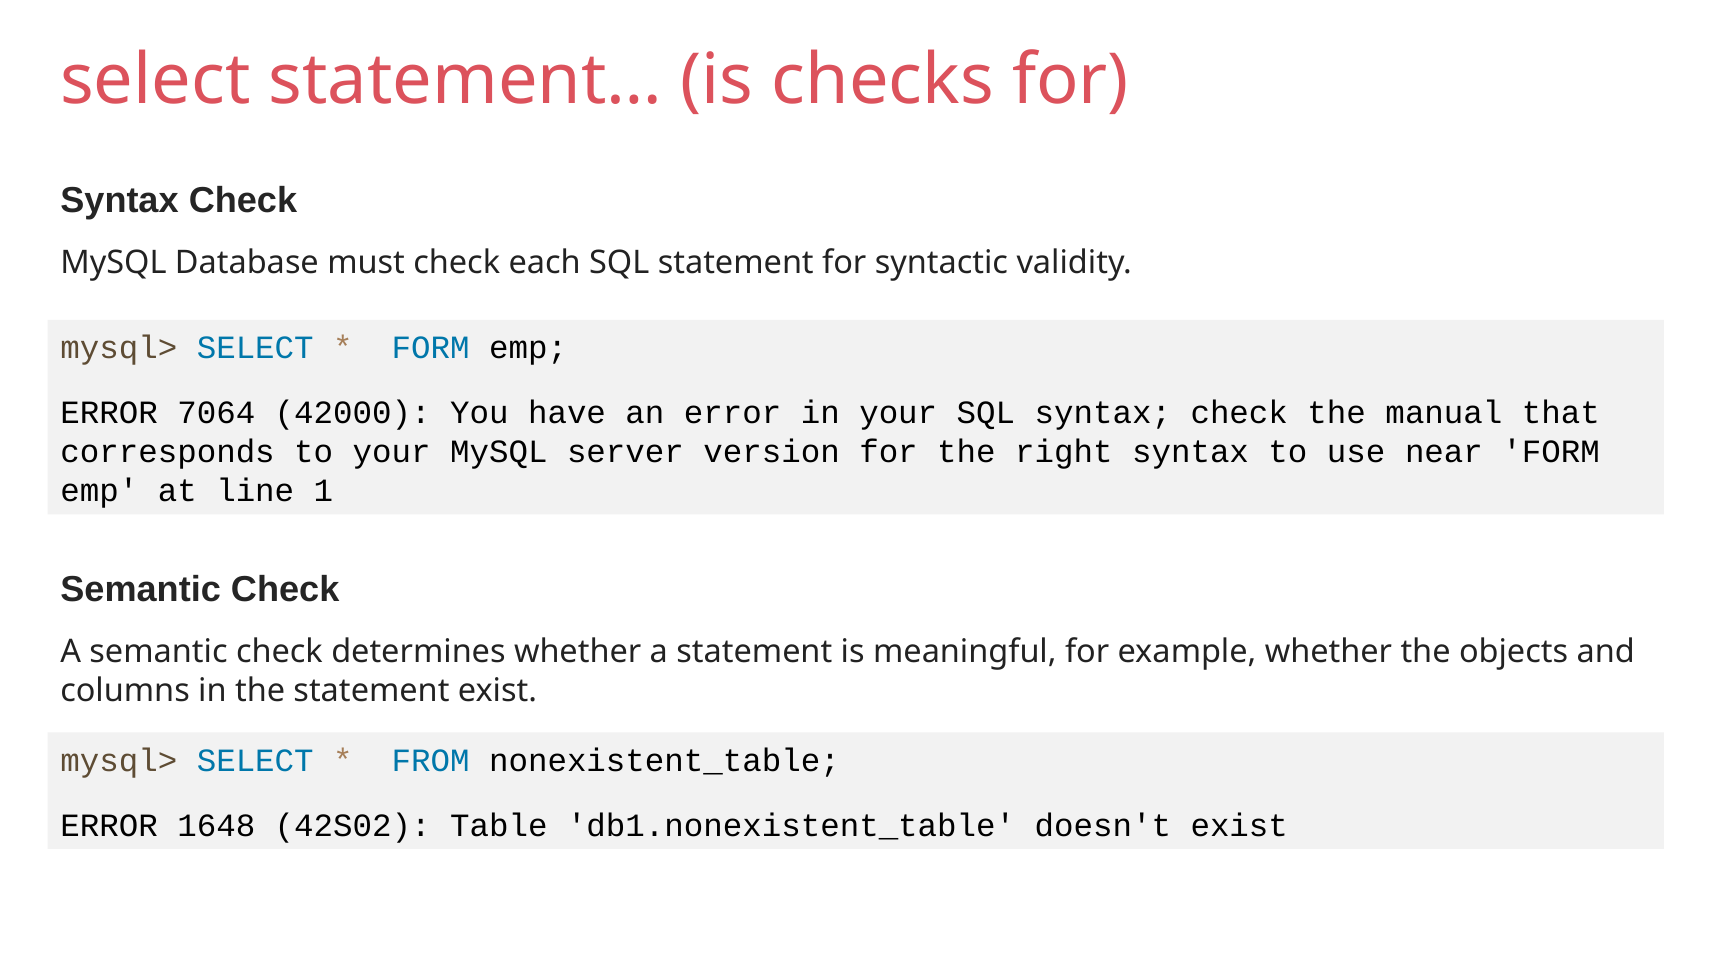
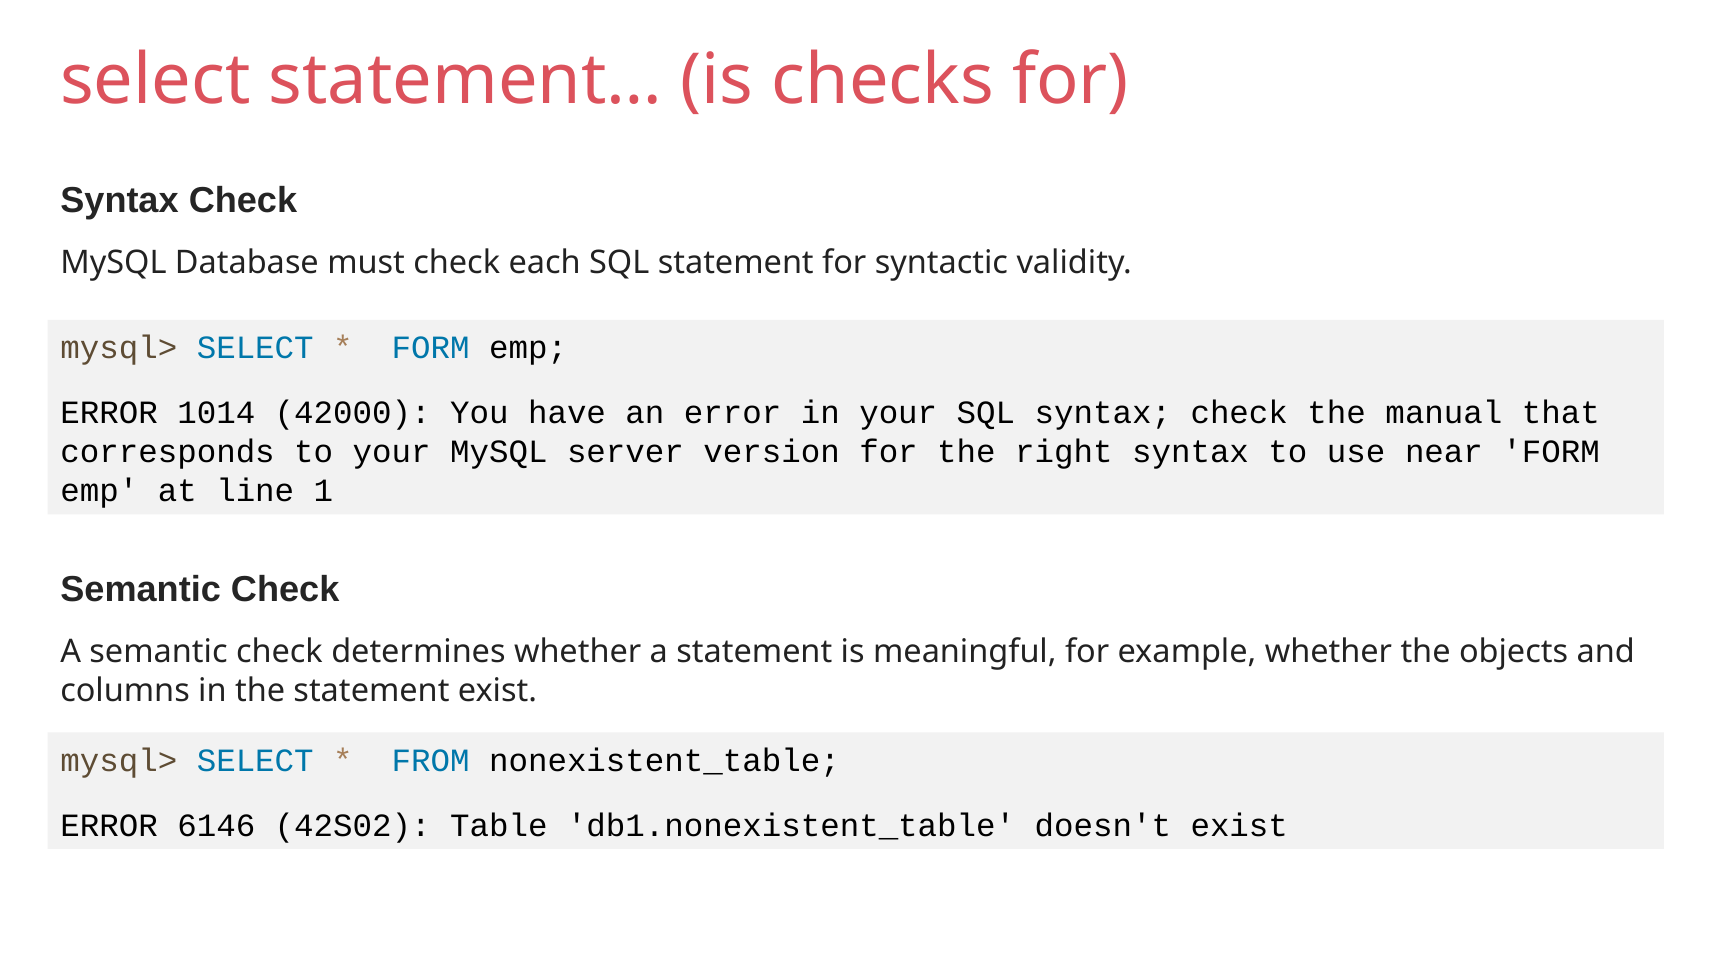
7064: 7064 -> 1014
1648: 1648 -> 6146
